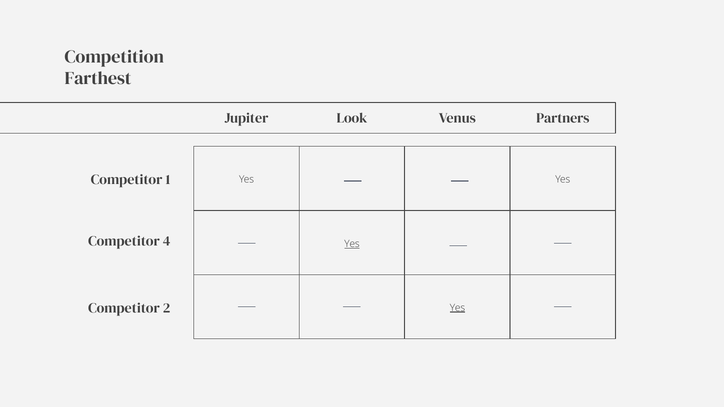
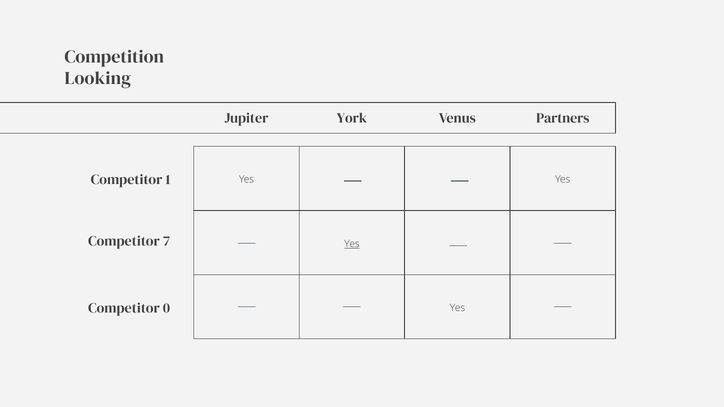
Farthest: Farthest -> Looking
Look: Look -> York
4: 4 -> 7
2: 2 -> 0
Yes at (457, 308) underline: present -> none
